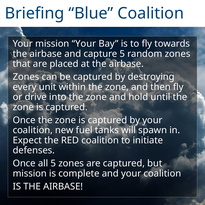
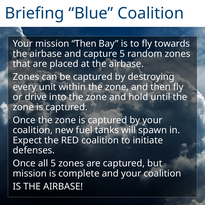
mission Your: Your -> Then
